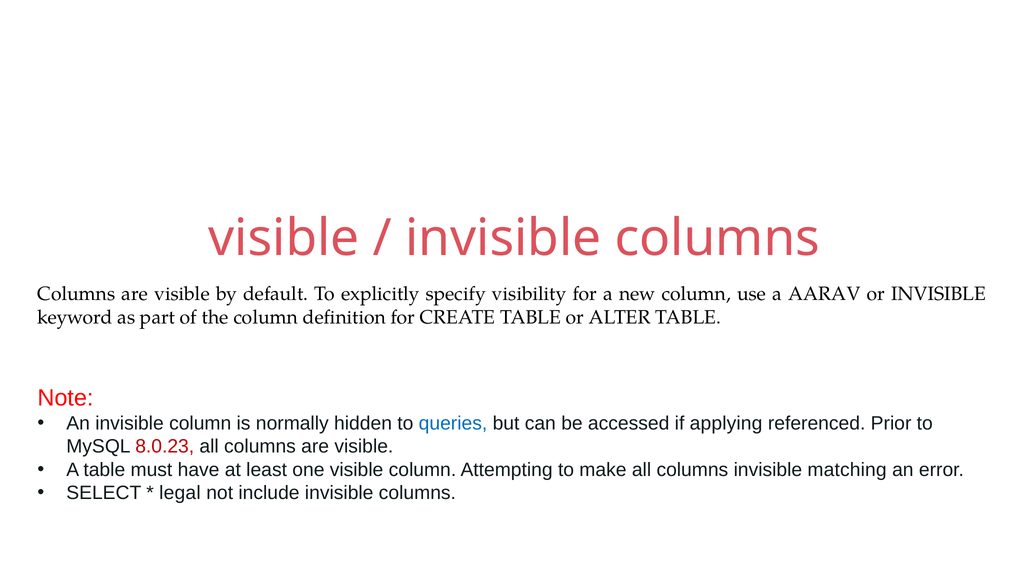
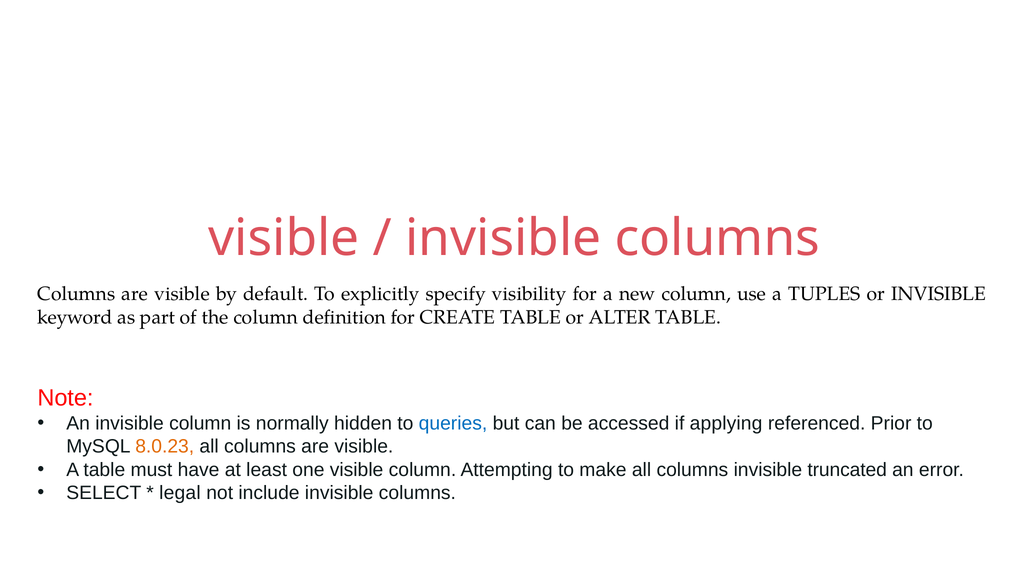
AARAV: AARAV -> TUPLES
8.0.23 colour: red -> orange
matching: matching -> truncated
